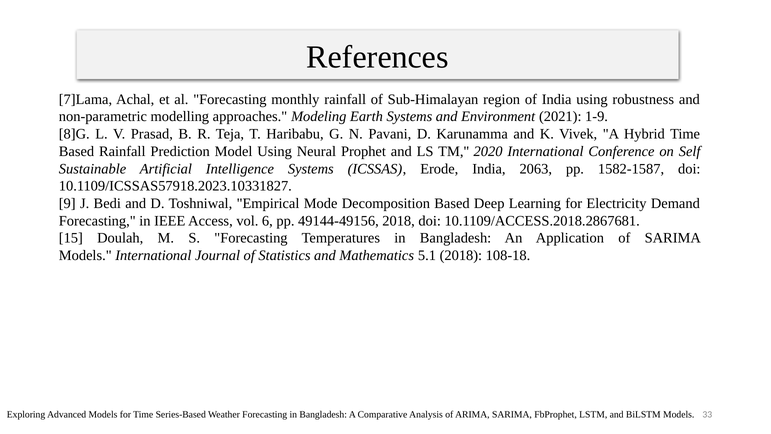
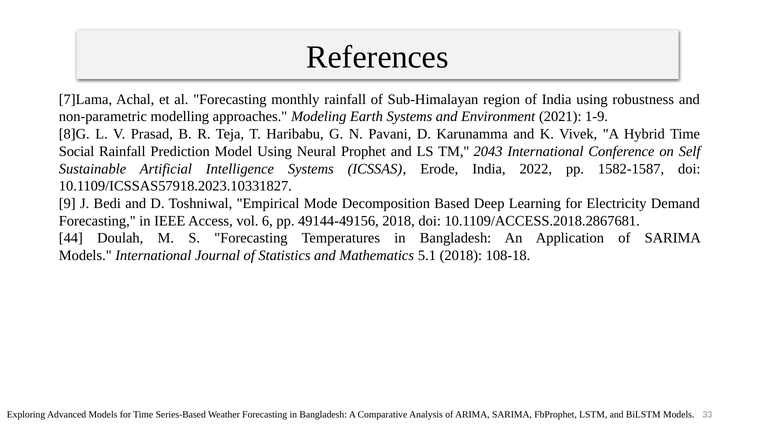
Based at (77, 151): Based -> Social
2020: 2020 -> 2043
2063: 2063 -> 2022
15: 15 -> 44
